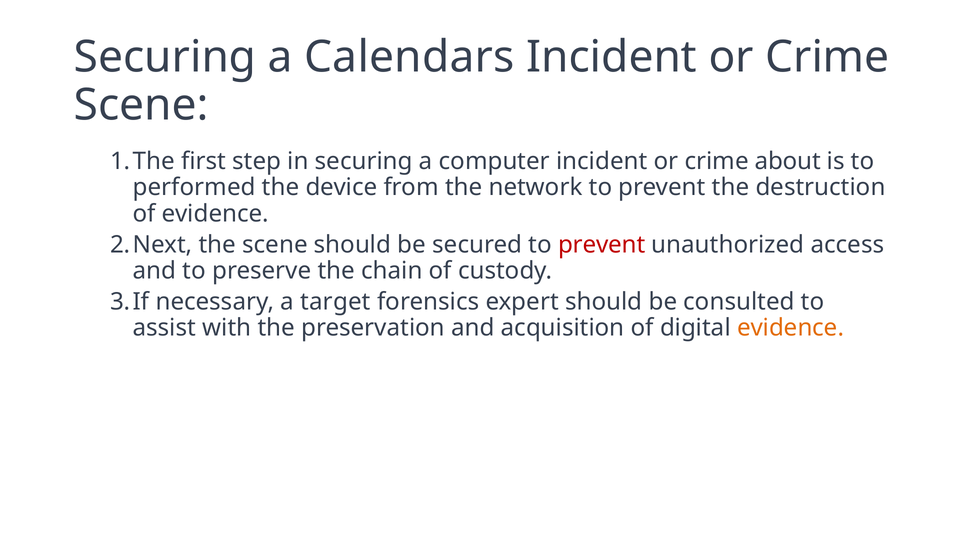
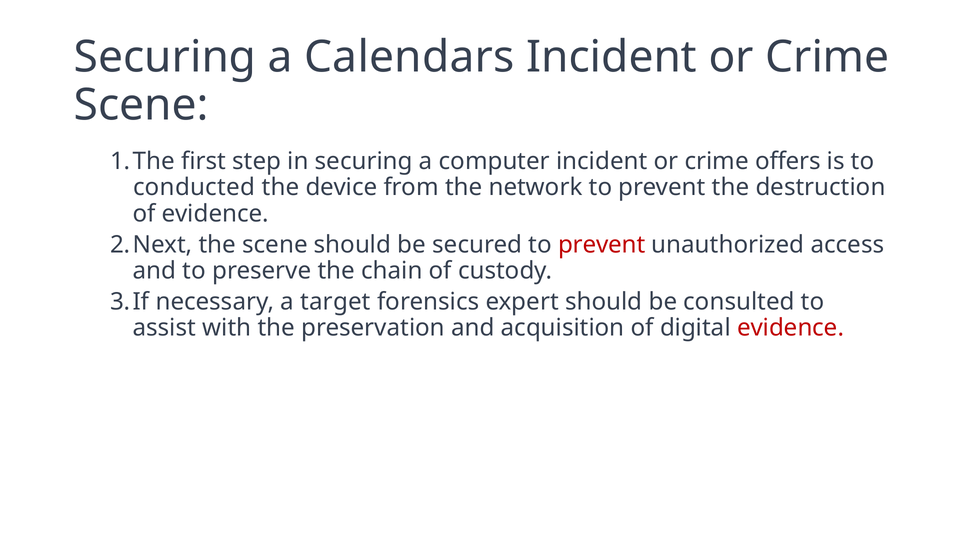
about: about -> offers
performed: performed -> conducted
evidence at (791, 328) colour: orange -> red
